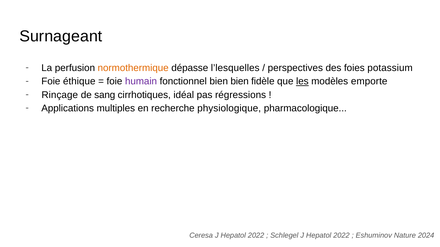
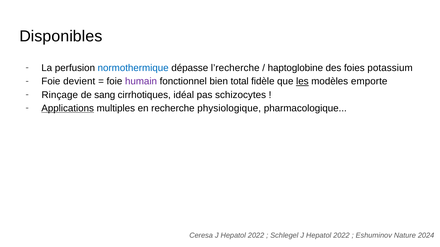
Surnageant: Surnageant -> Disponibles
normothermique colour: orange -> blue
l’lesquelles: l’lesquelles -> l’recherche
perspectives: perspectives -> haptoglobine
éthique: éthique -> devient
bien bien: bien -> total
régressions: régressions -> schizocytes
Applications underline: none -> present
